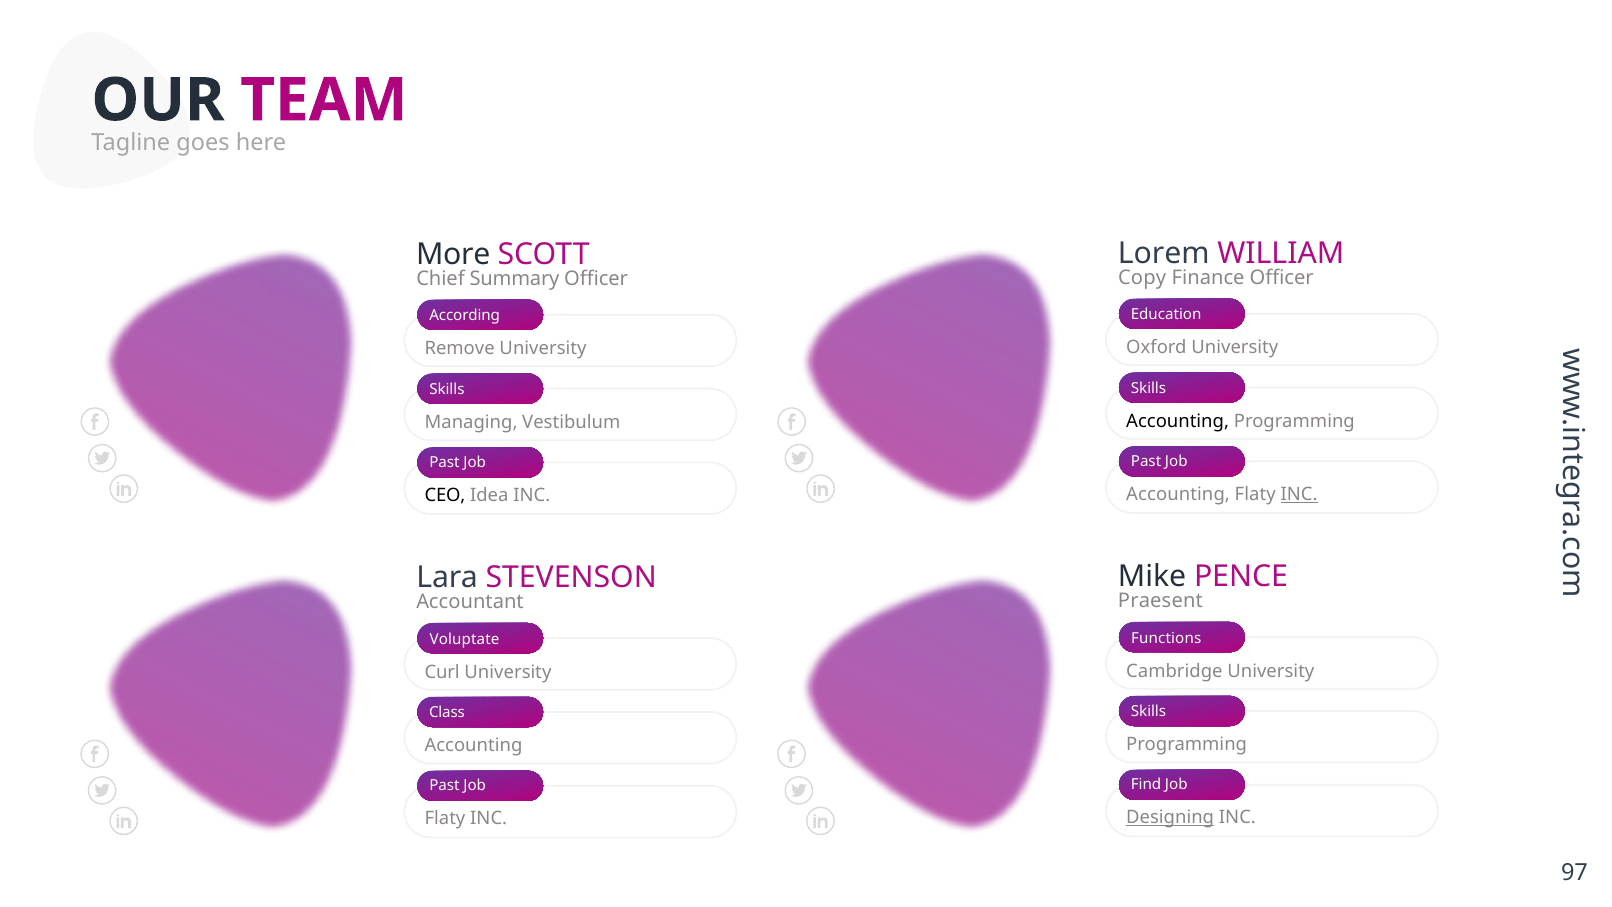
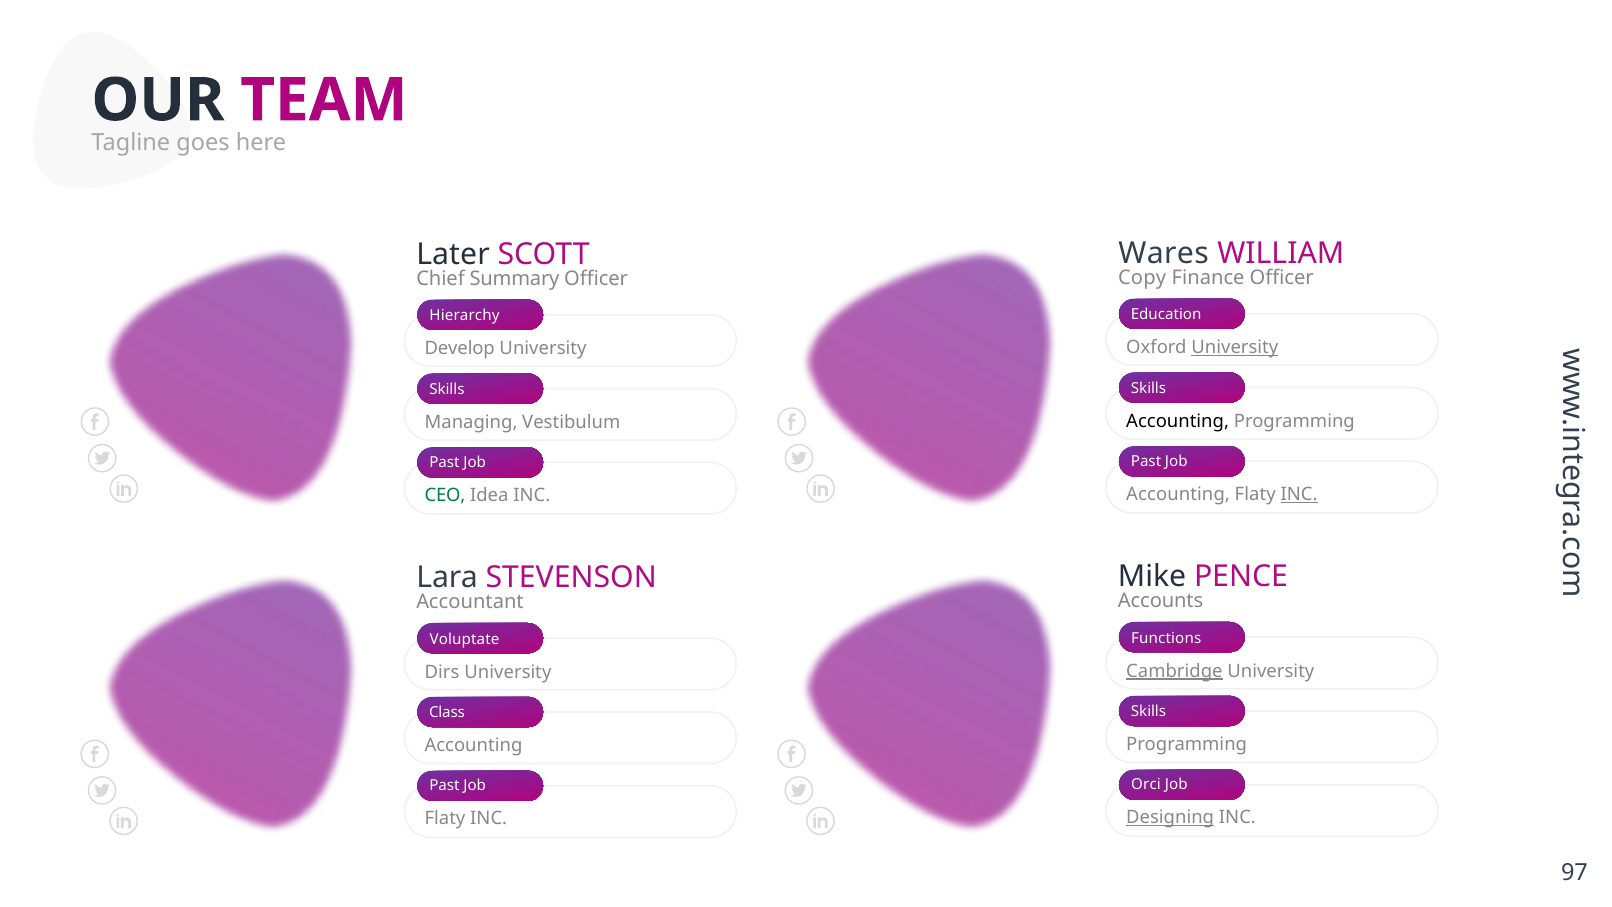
Lorem: Lorem -> Wares
More: More -> Later
According: According -> Hierarchy
University at (1235, 348) underline: none -> present
Remove: Remove -> Develop
CEO colour: black -> green
Praesent: Praesent -> Accounts
Cambridge underline: none -> present
Curl: Curl -> Dirs
Find: Find -> Orci
